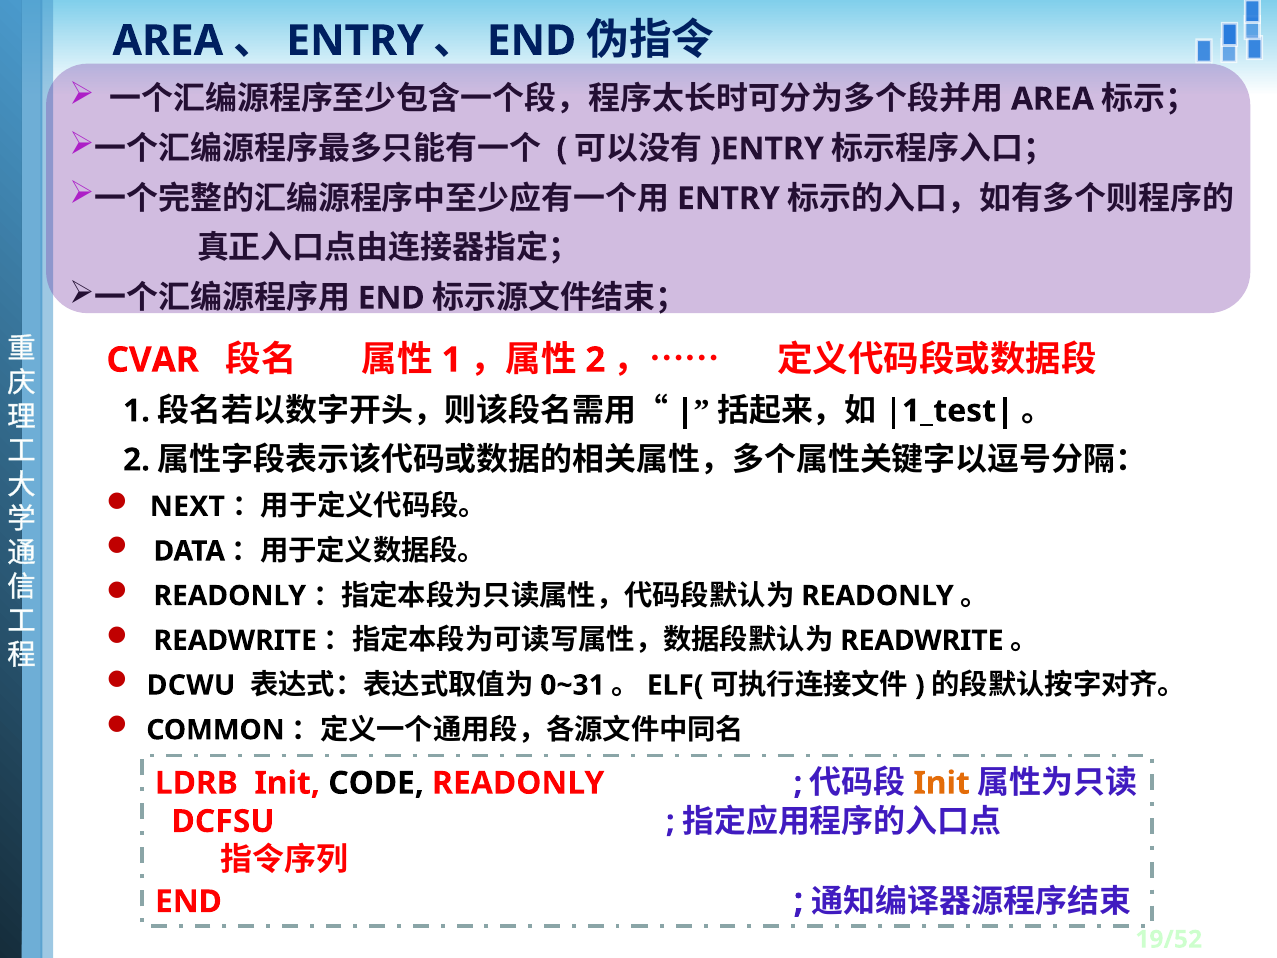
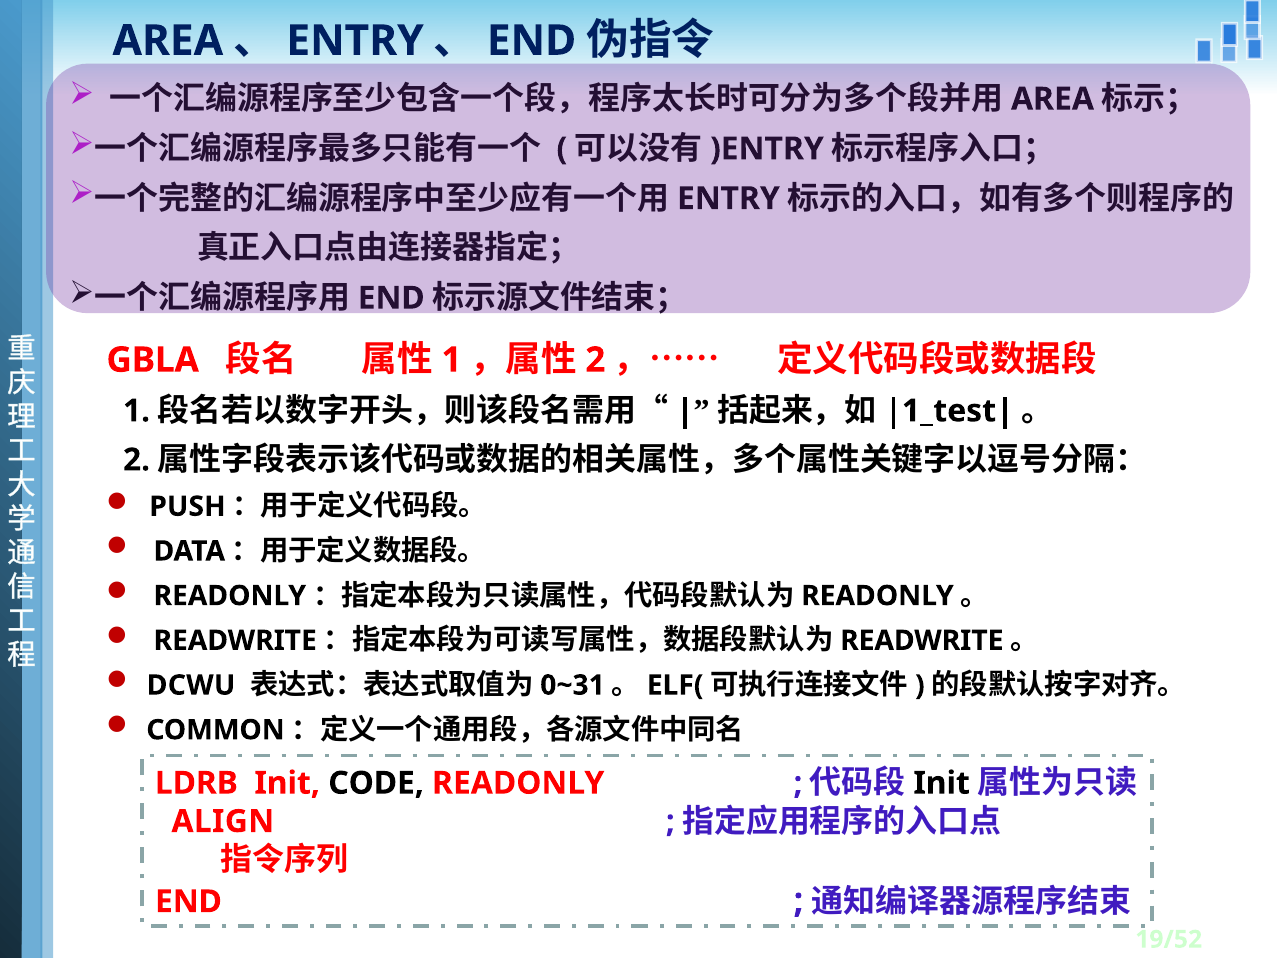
CVAR: CVAR -> GBLA
NEXT: NEXT -> PUSH
Init at (942, 783) colour: orange -> black
DCFSU: DCFSU -> ALIGN
